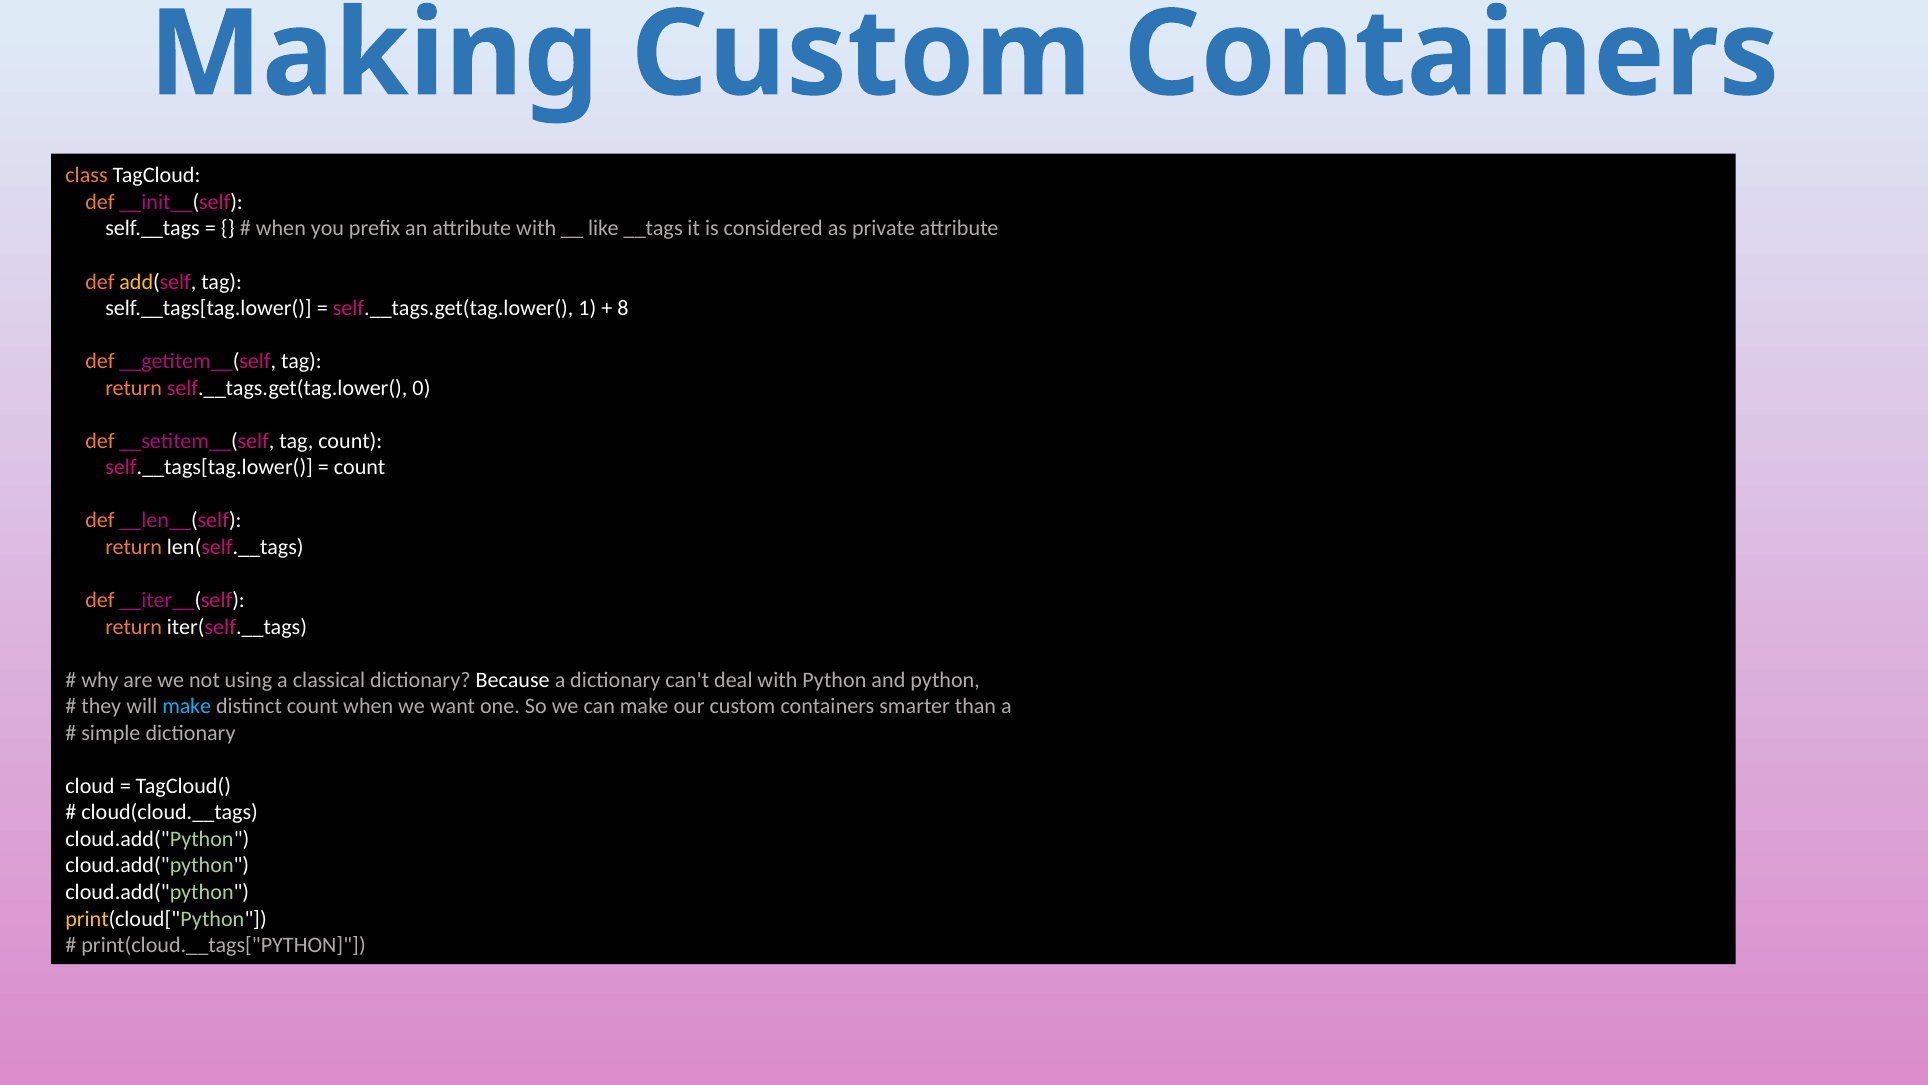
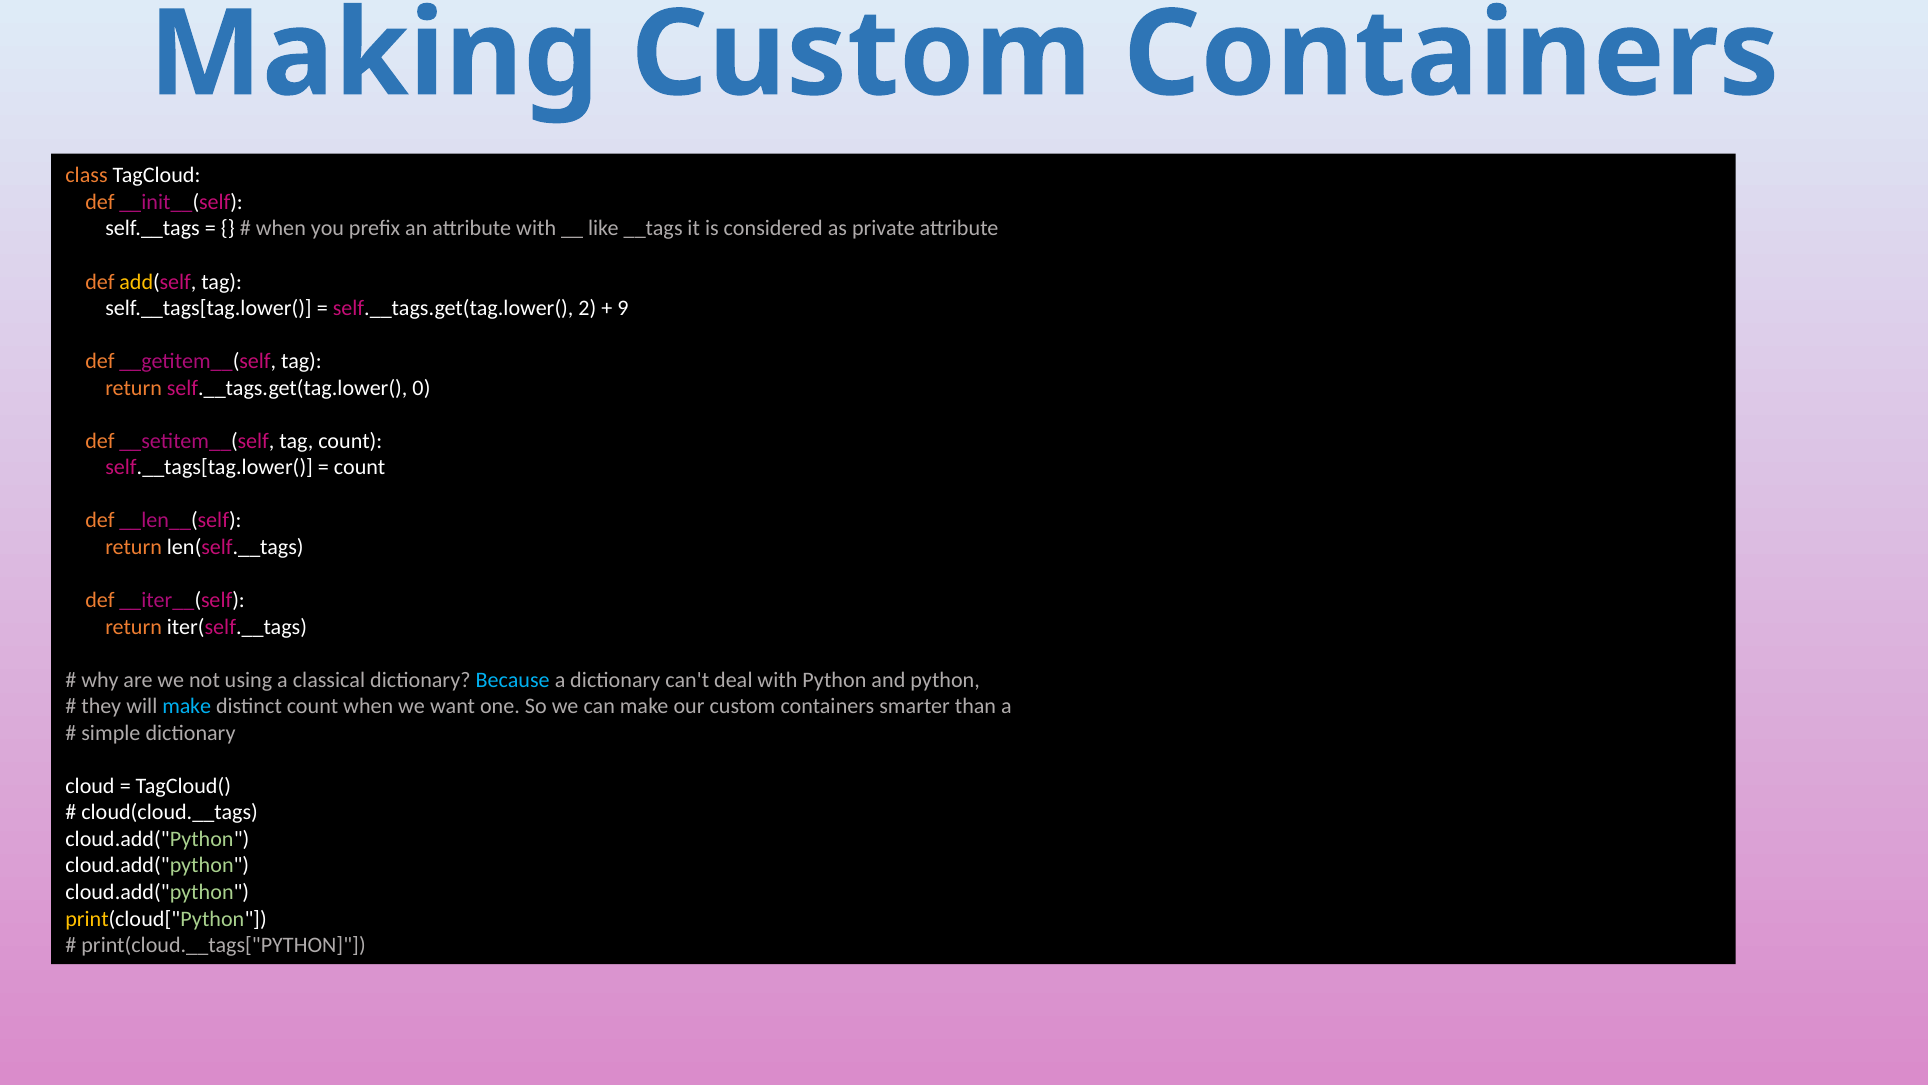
1: 1 -> 2
8: 8 -> 9
Because colour: white -> light blue
